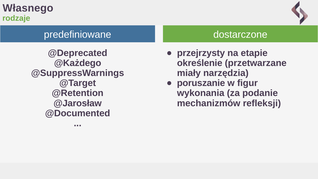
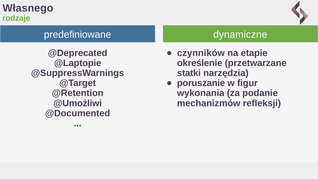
dostarczone: dostarczone -> dynamiczne
przejrzysty: przejrzysty -> czynników
@Każdego: @Każdego -> @Laptopie
miały: miały -> statki
@Jarosław: @Jarosław -> @Umożliwi
